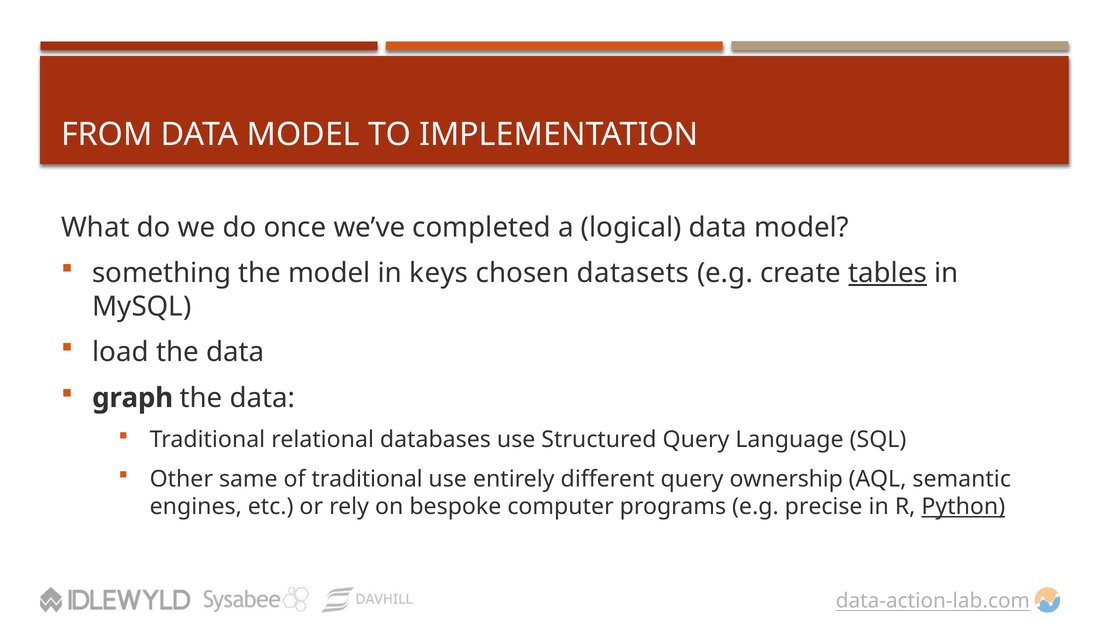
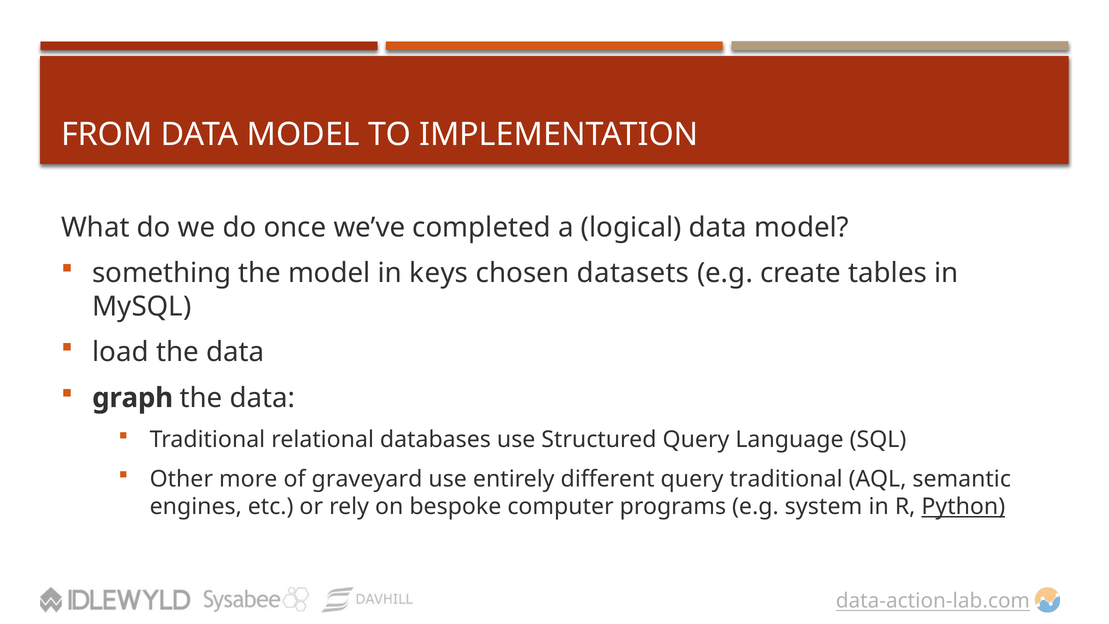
tables underline: present -> none
same: same -> more
of traditional: traditional -> graveyard
query ownership: ownership -> traditional
precise: precise -> system
